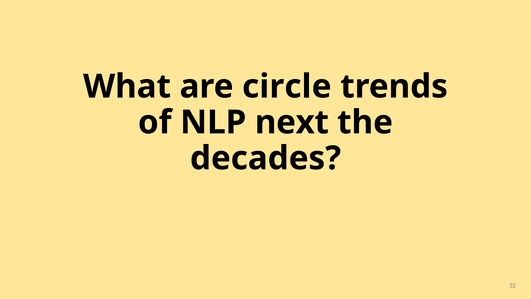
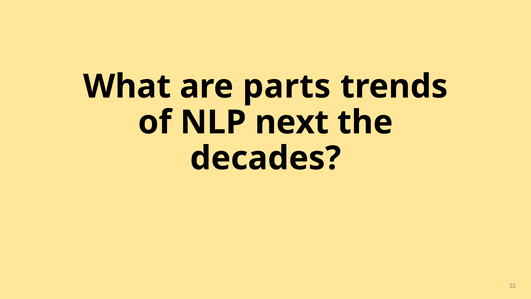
circle: circle -> parts
